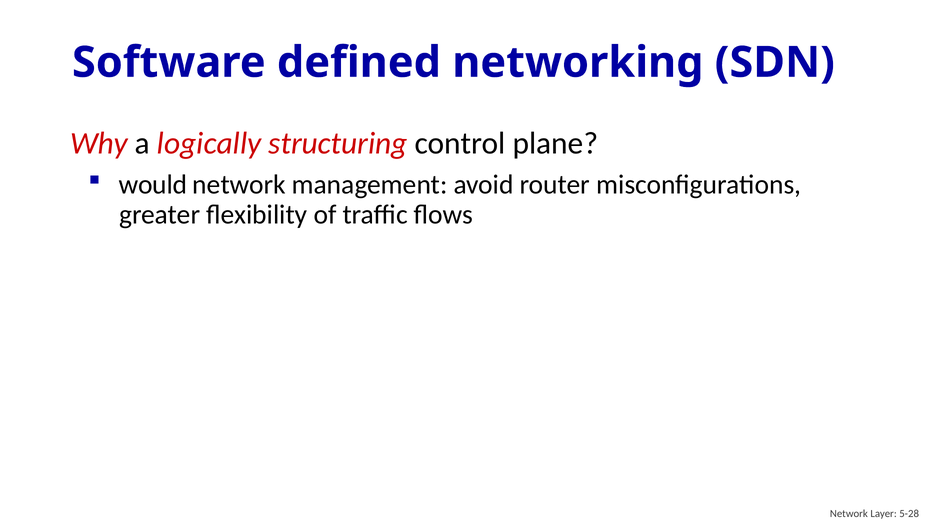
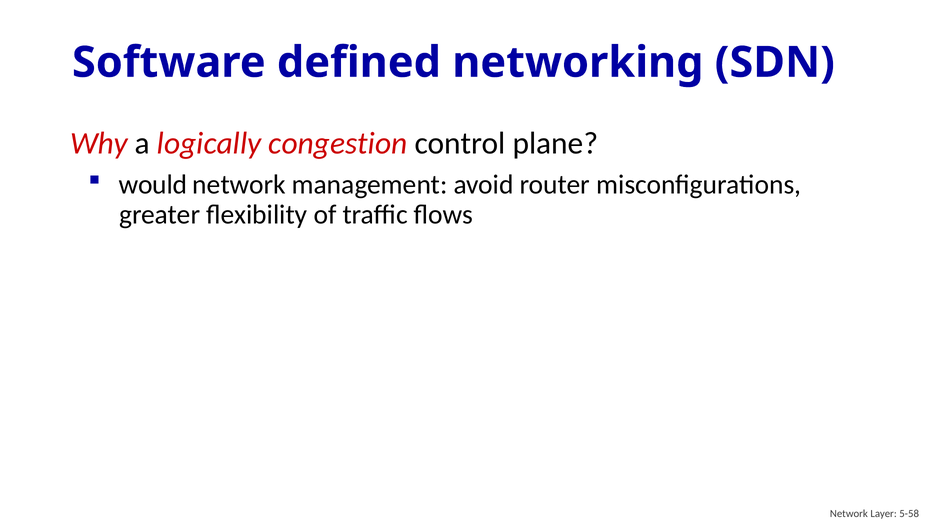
structuring: structuring -> congestion
5-28: 5-28 -> 5-58
